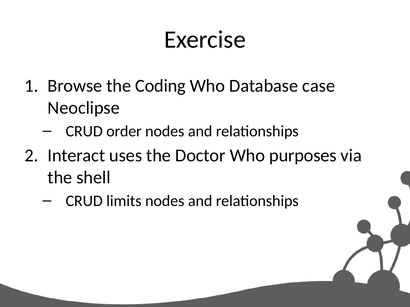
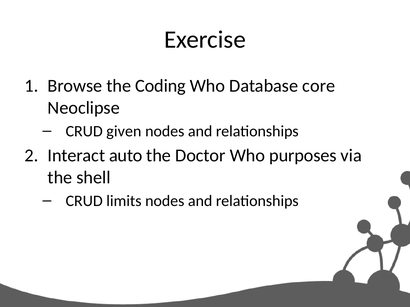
case: case -> core
order: order -> given
uses: uses -> auto
